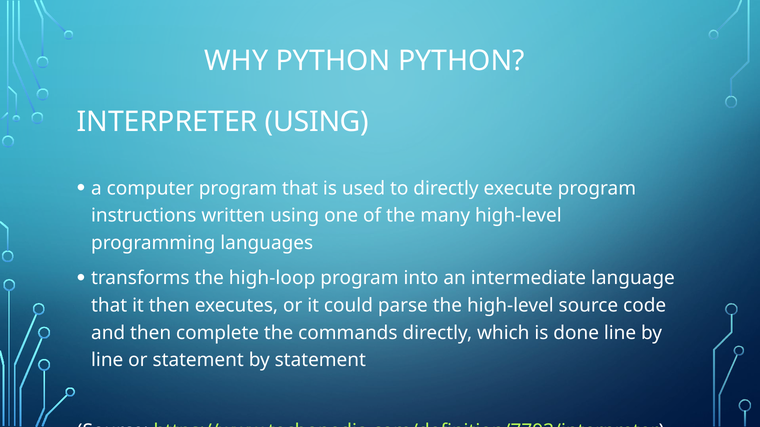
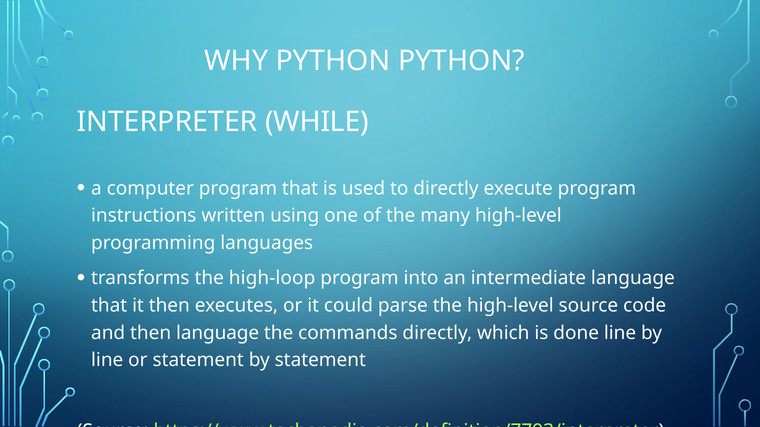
INTERPRETER USING: USING -> WHILE
then complete: complete -> language
